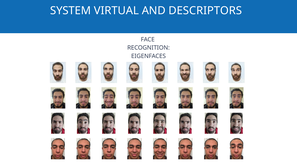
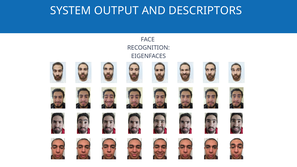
VIRTUAL: VIRTUAL -> OUTPUT
